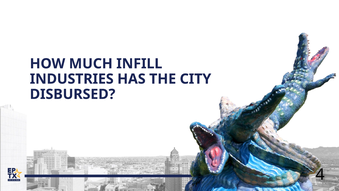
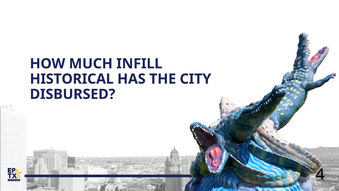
INDUSTRIES: INDUSTRIES -> HISTORICAL
